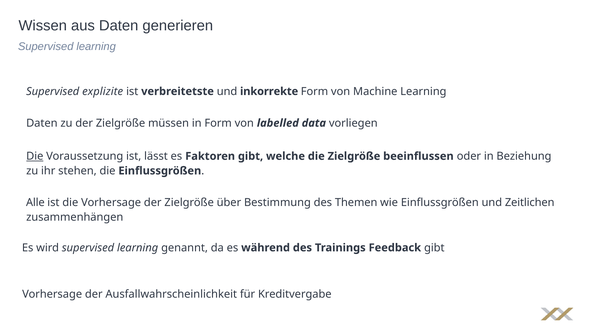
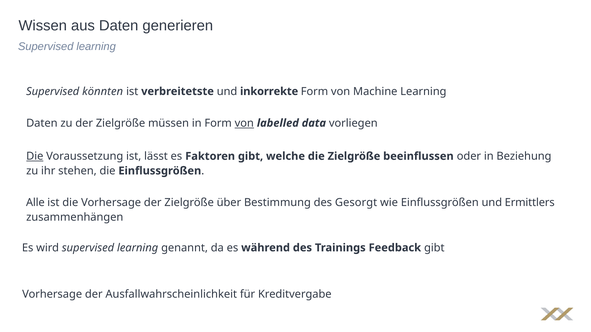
explizite: explizite -> könnten
von at (244, 123) underline: none -> present
Themen: Themen -> Gesorgt
Zeitlichen: Zeitlichen -> Ermittlers
